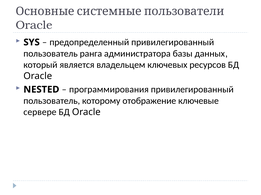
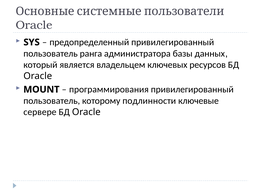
NESTED: NESTED -> MOUNT
отображение: отображение -> подлинности
